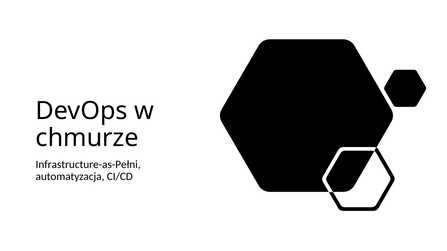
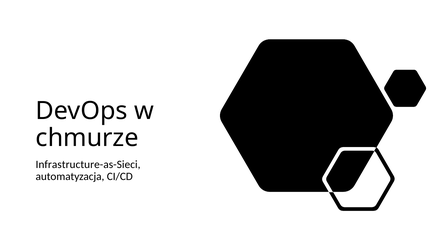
Infrastructure-as-Pełni: Infrastructure-as-Pełni -> Infrastructure-as-Sieci
